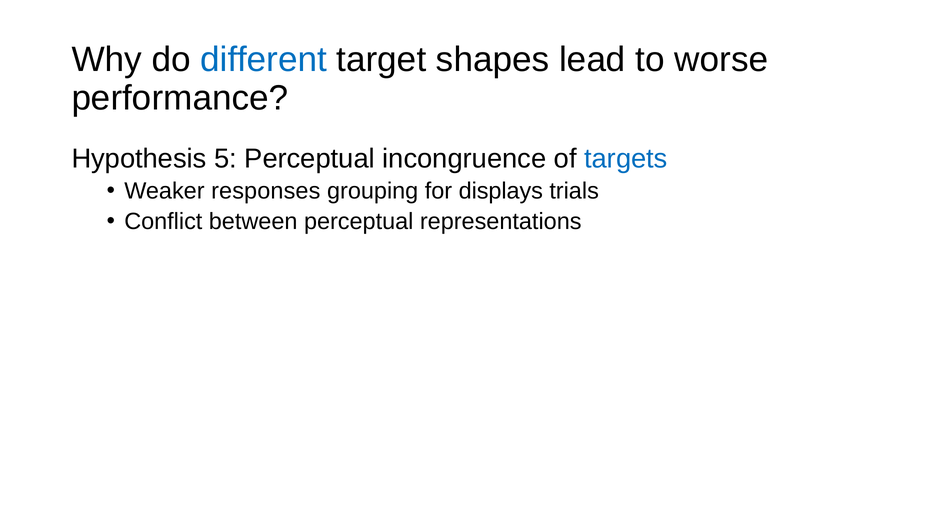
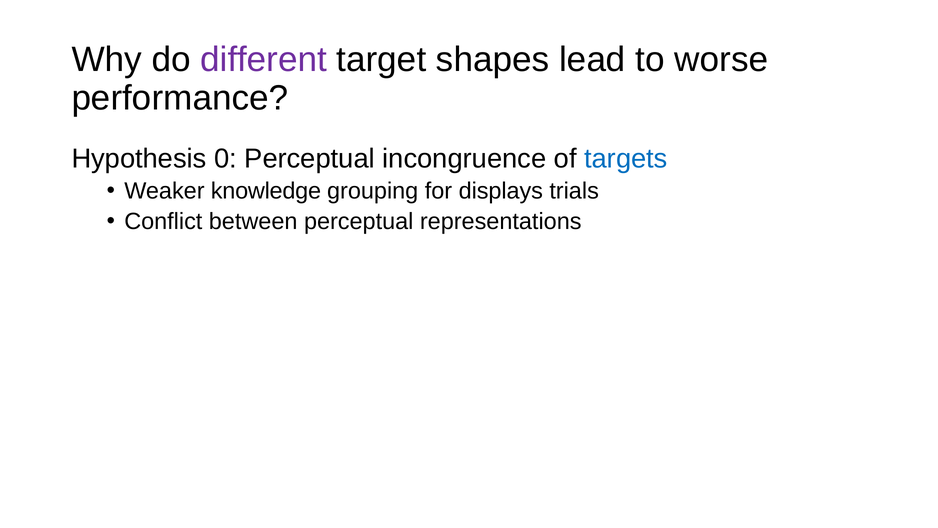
different colour: blue -> purple
5: 5 -> 0
responses: responses -> knowledge
